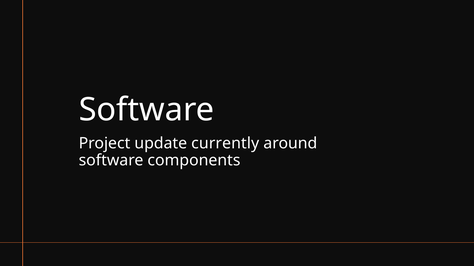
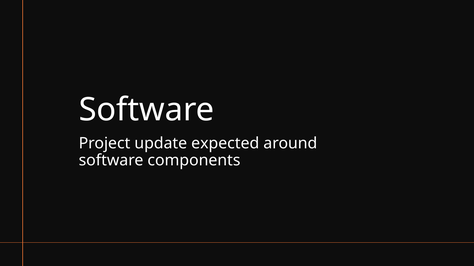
currently: currently -> expected
